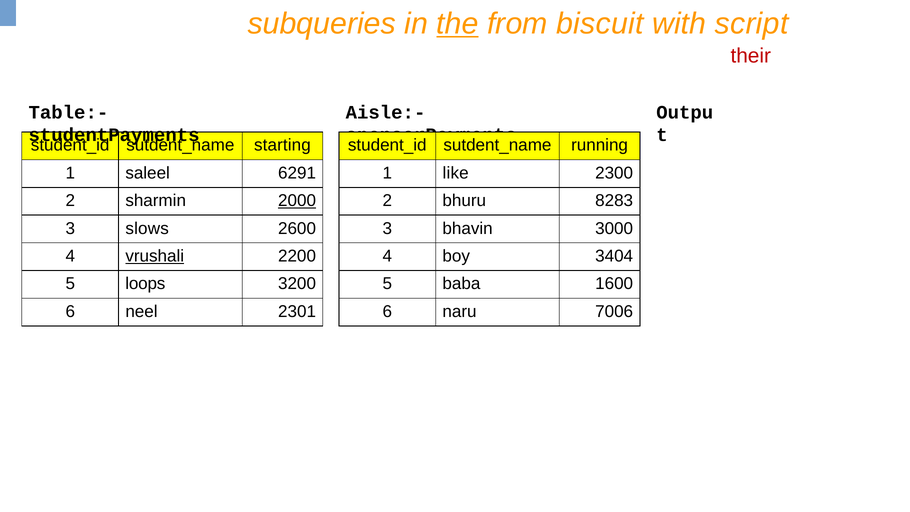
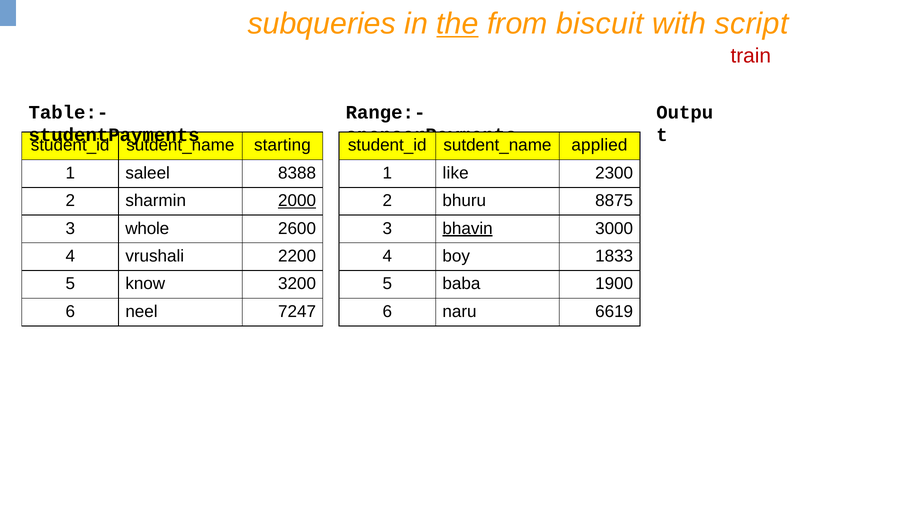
their: their -> train
Aisle:-: Aisle:- -> Range:-
running: running -> applied
6291: 6291 -> 8388
8283: 8283 -> 8875
slows: slows -> whole
bhavin underline: none -> present
vrushali underline: present -> none
3404: 3404 -> 1833
loops: loops -> know
1600: 1600 -> 1900
2301: 2301 -> 7247
7006: 7006 -> 6619
